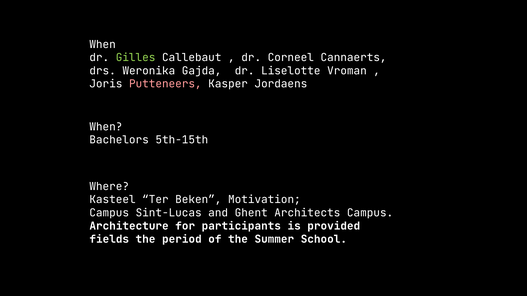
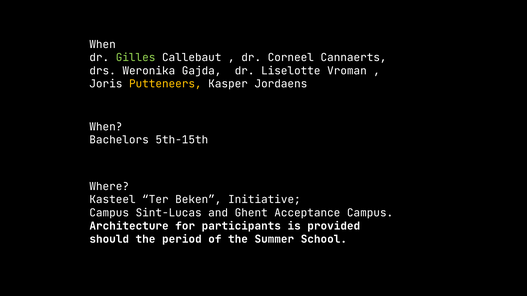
Putteneers colour: pink -> yellow
Motivation: Motivation -> Initiative
Architects: Architects -> Acceptance
fields: fields -> should
